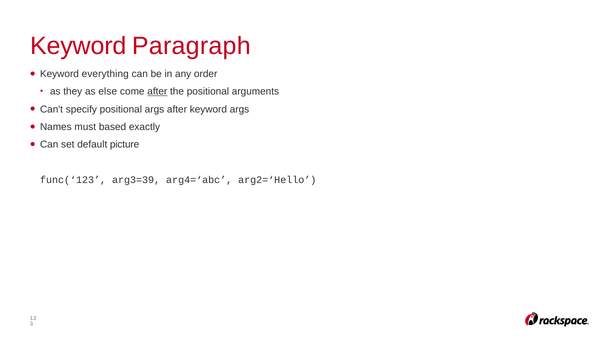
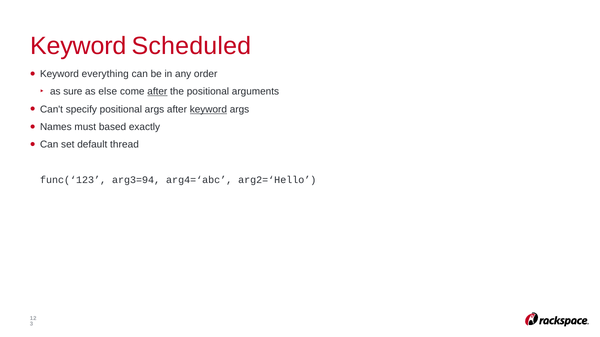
Paragraph: Paragraph -> Scheduled
they: they -> sure
keyword at (208, 109) underline: none -> present
picture: picture -> thread
arg3=39: arg3=39 -> arg3=94
